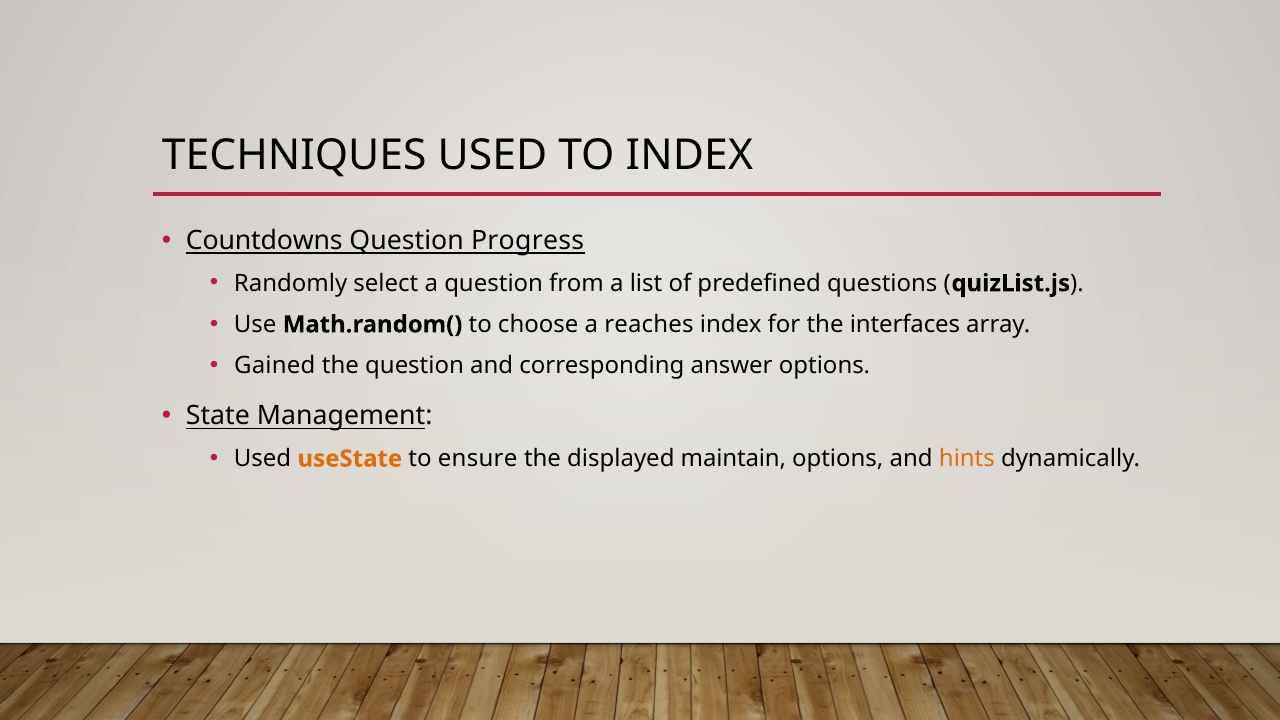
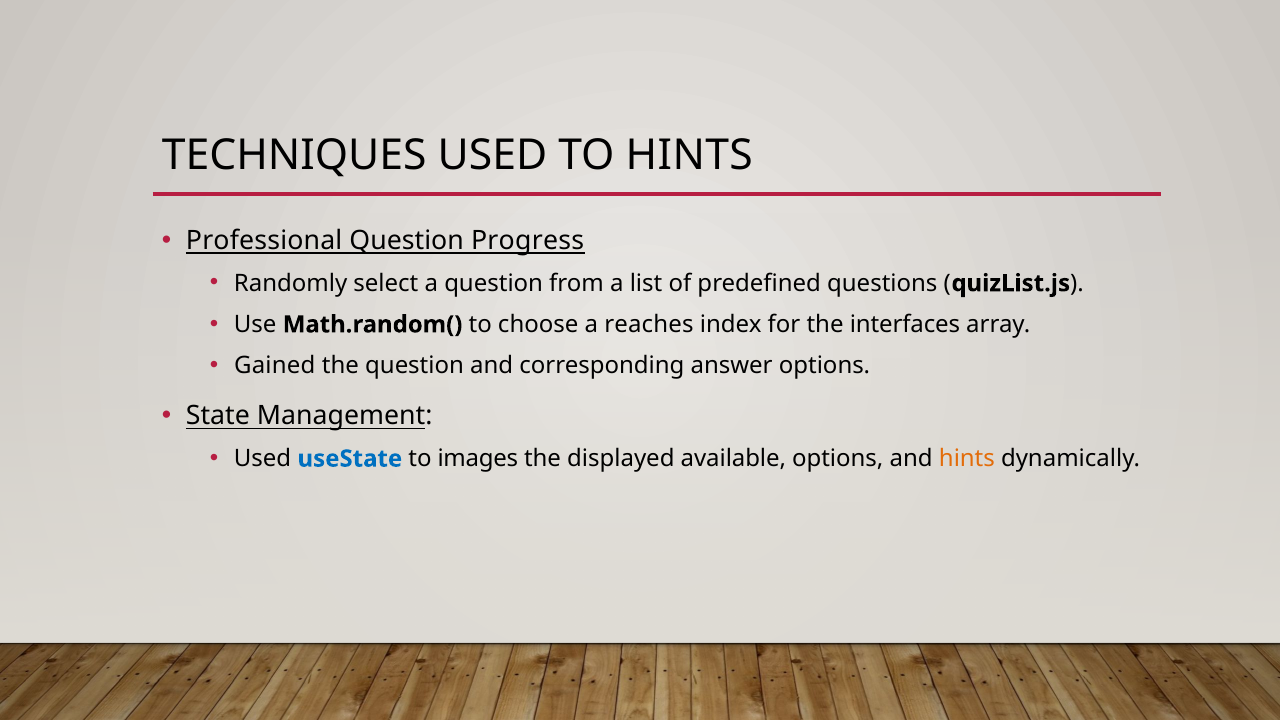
TO INDEX: INDEX -> HINTS
Countdowns: Countdowns -> Professional
useState colour: orange -> blue
ensure: ensure -> images
maintain: maintain -> available
